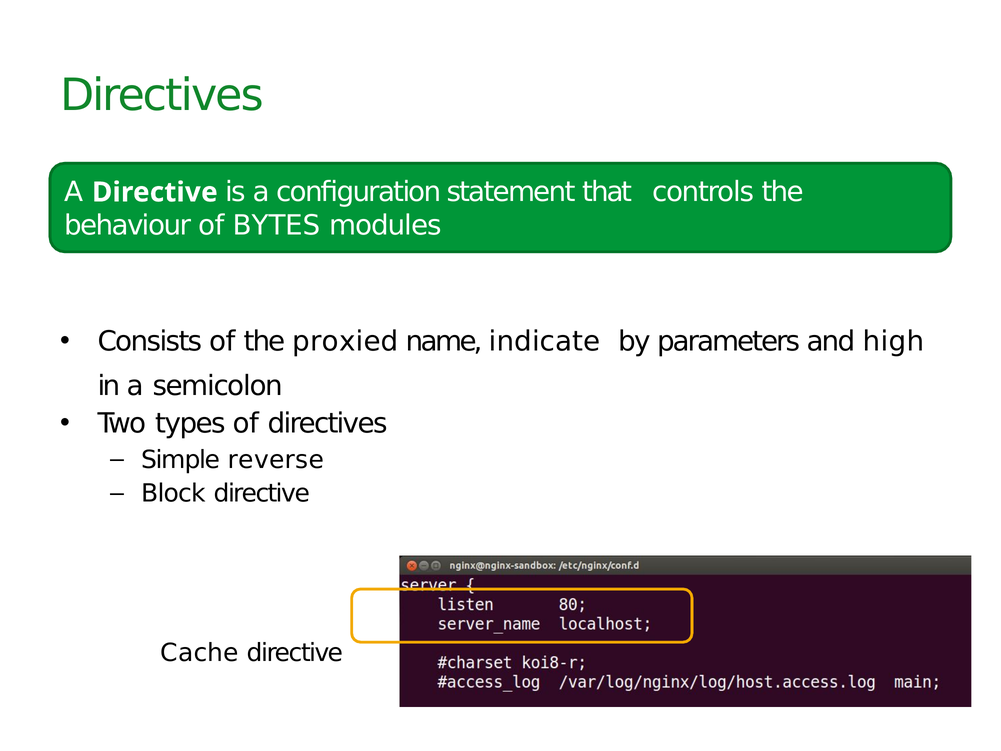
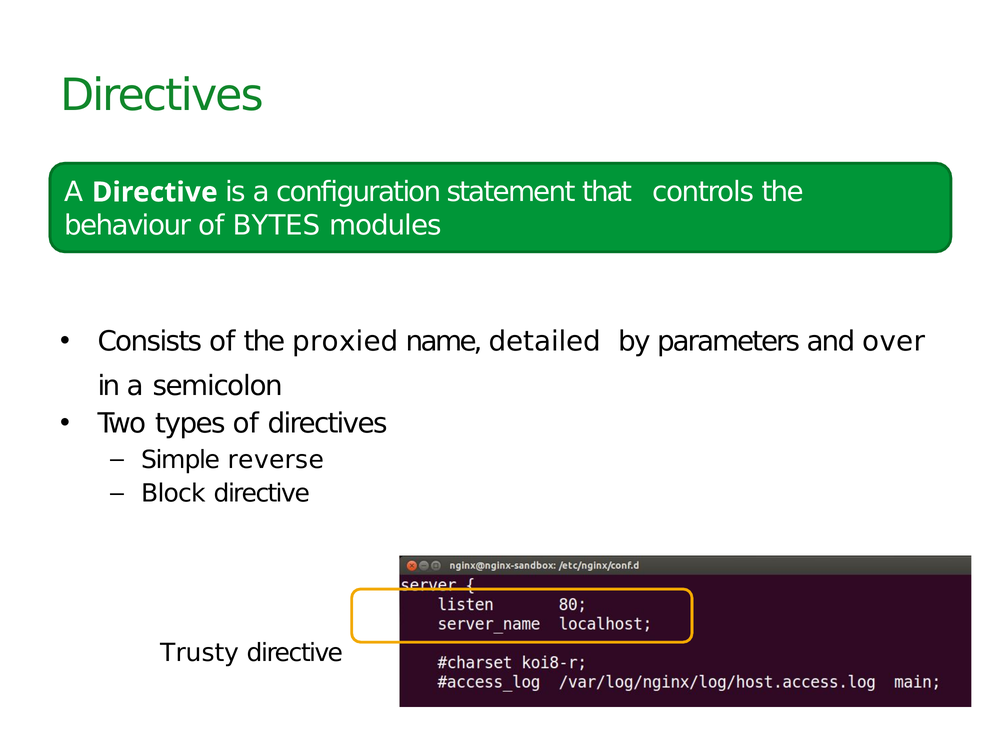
indicate: indicate -> detailed
high: high -> over
Cache: Cache -> Trusty
